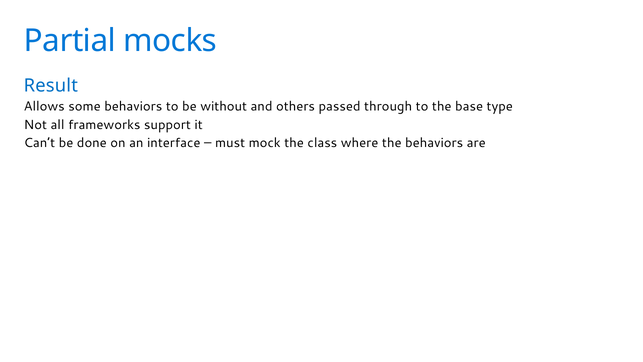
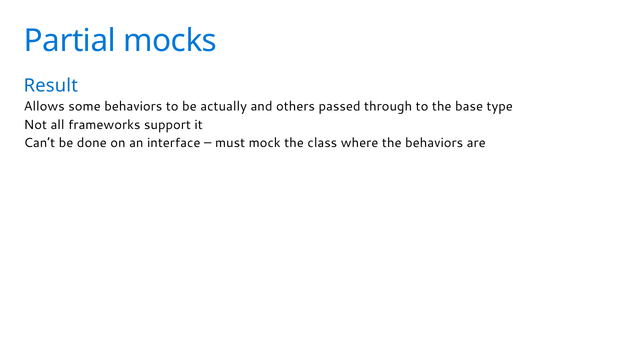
without: without -> actually
